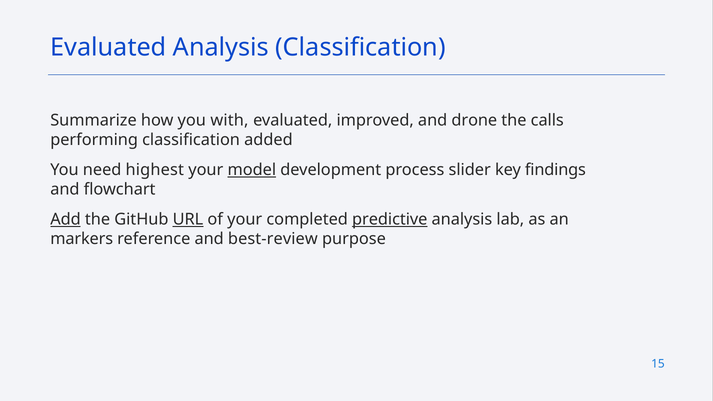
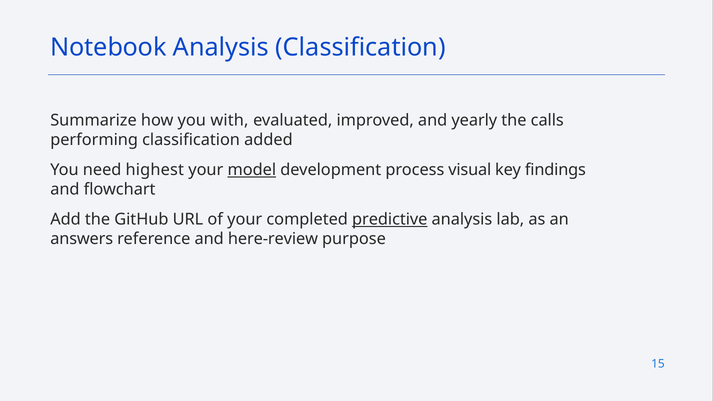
Evaluated at (108, 48): Evaluated -> Notebook
drone: drone -> yearly
slider: slider -> visual
Add underline: present -> none
URL underline: present -> none
markers: markers -> answers
best-review: best-review -> here-review
